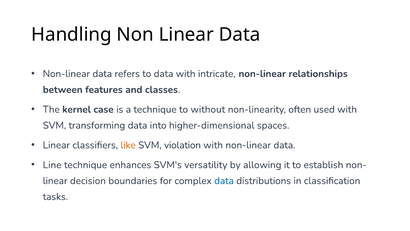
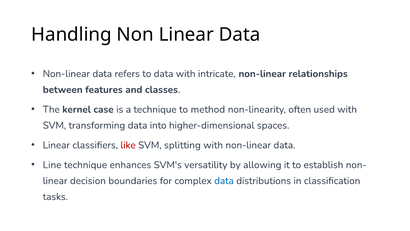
without: without -> method
like colour: orange -> red
violation: violation -> splitting
